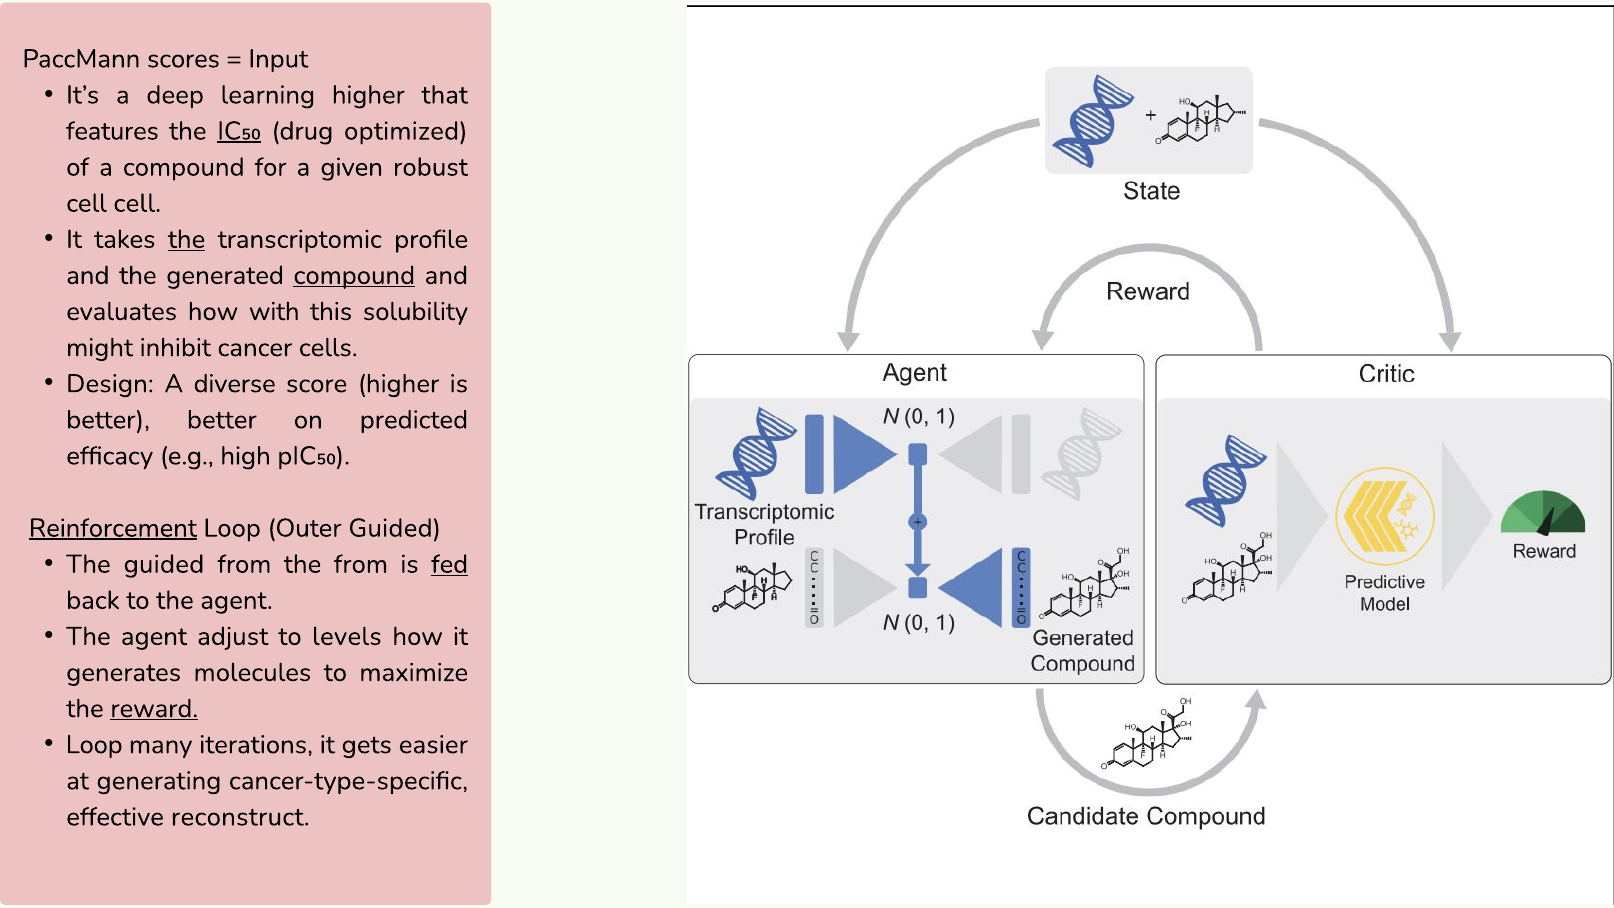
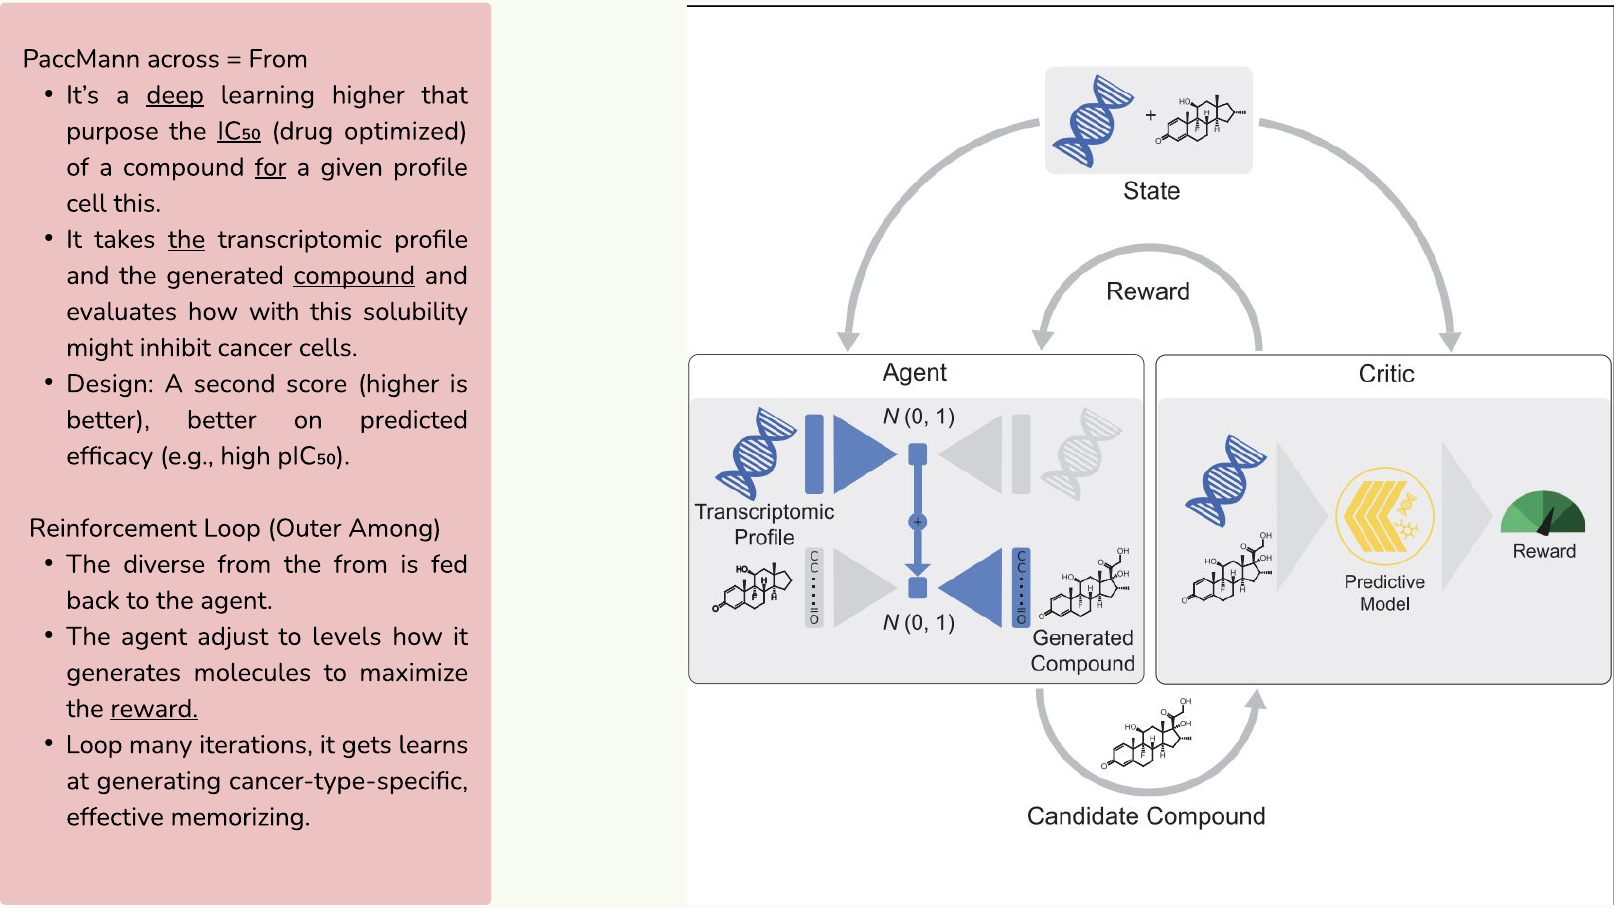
scores: scores -> across
Input at (278, 59): Input -> From
deep underline: none -> present
features: features -> purpose
for underline: none -> present
given robust: robust -> profile
cell cell: cell -> this
diverse: diverse -> second
Reinforcement underline: present -> none
Outer Guided: Guided -> Among
The guided: guided -> diverse
fed underline: present -> none
easier: easier -> learns
reconstruct: reconstruct -> memorizing
